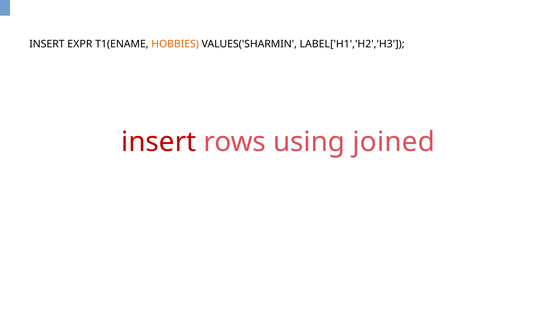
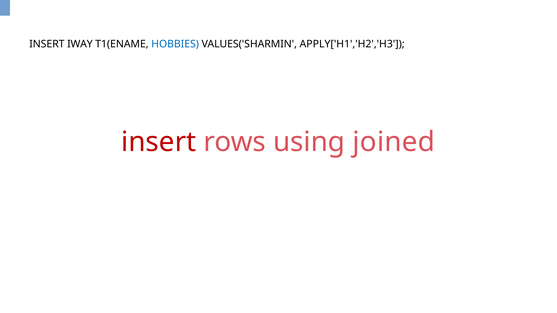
EXPR: EXPR -> IWAY
HOBBIES colour: orange -> blue
LABEL['H1','H2','H3: LABEL['H1','H2','H3 -> APPLY['H1','H2','H3
